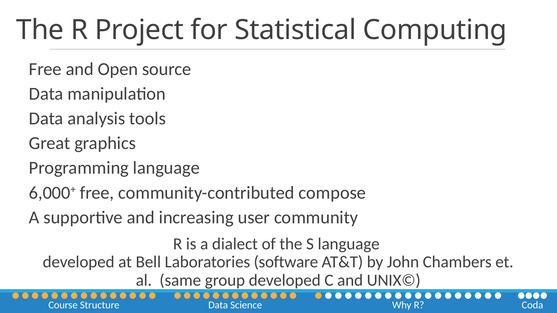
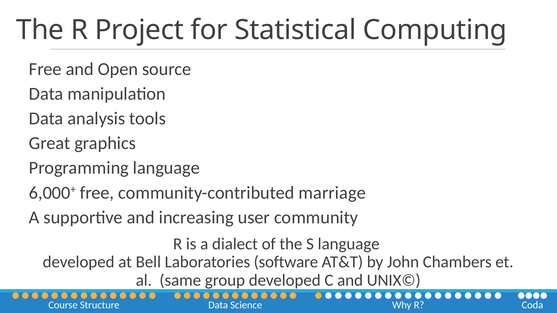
compose: compose -> marriage
